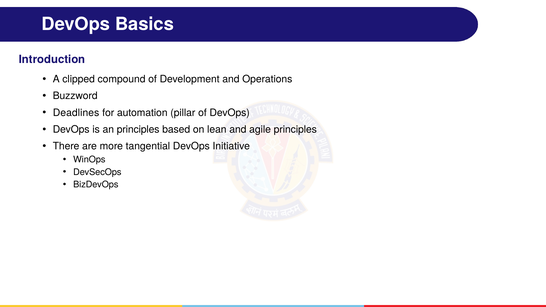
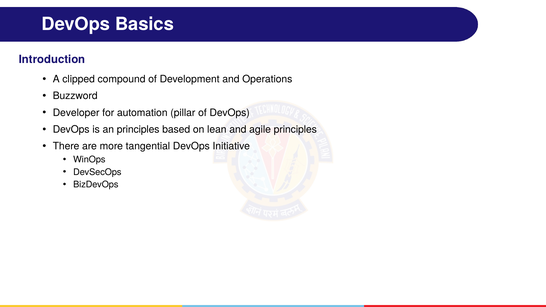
Deadlines: Deadlines -> Developer
